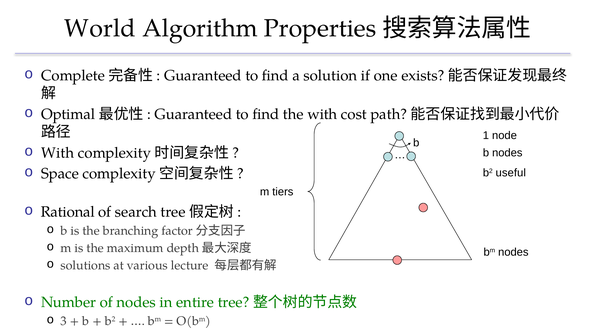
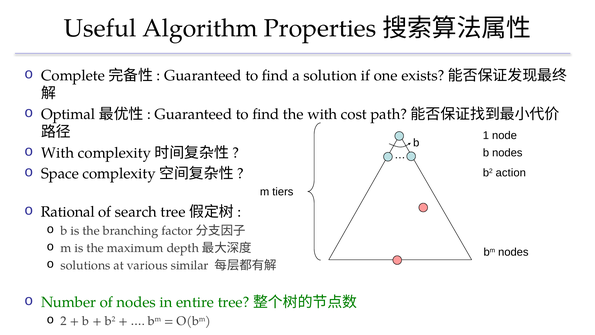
World: World -> Useful
useful: useful -> action
lecture: lecture -> similar
3: 3 -> 2
